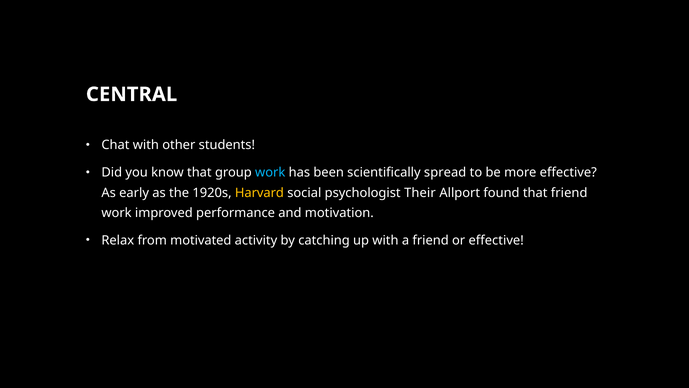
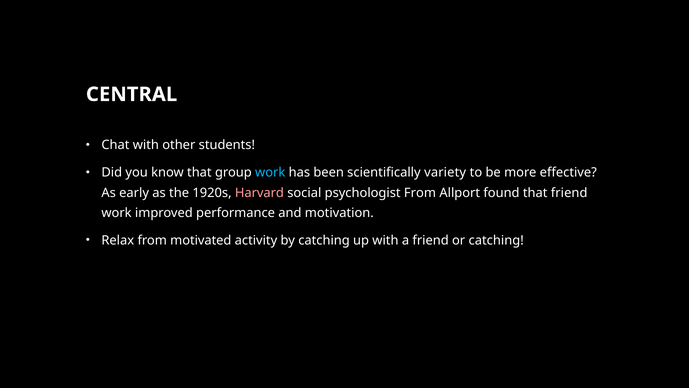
spread: spread -> variety
Harvard colour: yellow -> pink
psychologist Their: Their -> From
or effective: effective -> catching
